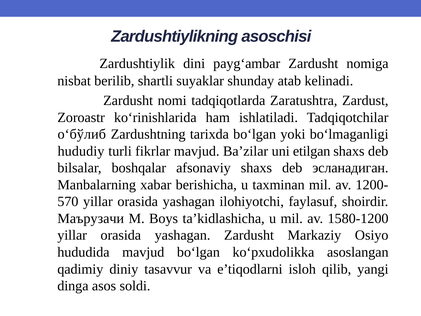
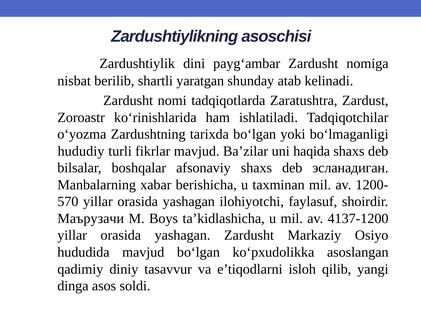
suyaklar: suyaklar -> yaratgan
o‘бўлиб: o‘бўлиб -> o‘yozma
etilgan: etilgan -> haqida
1580-1200: 1580-1200 -> 4137-1200
